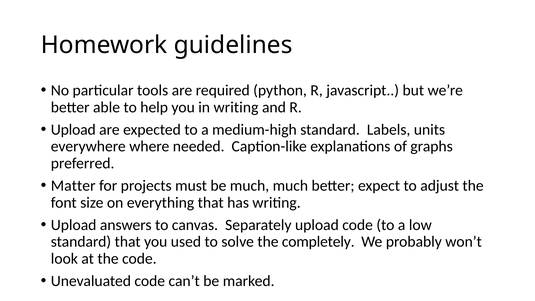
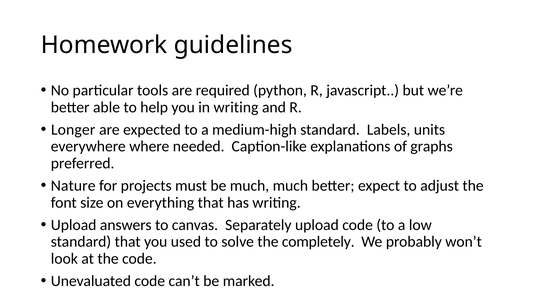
Upload at (73, 130): Upload -> Longer
Matter: Matter -> Nature
